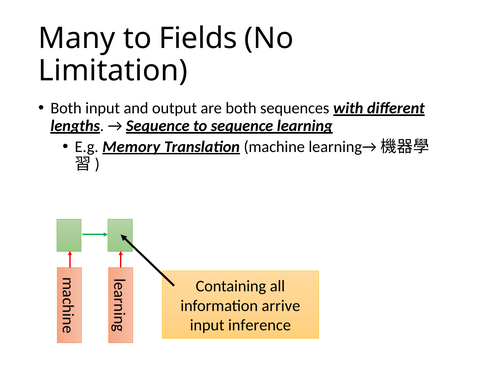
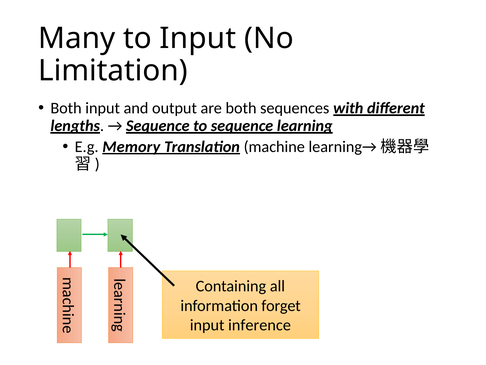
to Fields: Fields -> Input
arrive: arrive -> forget
